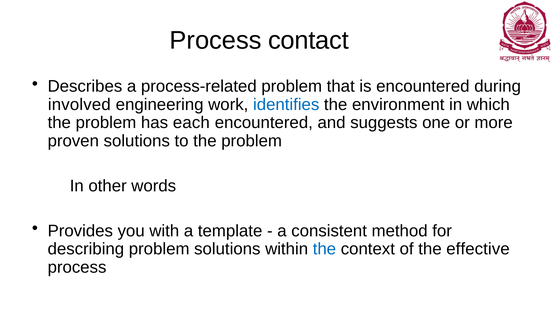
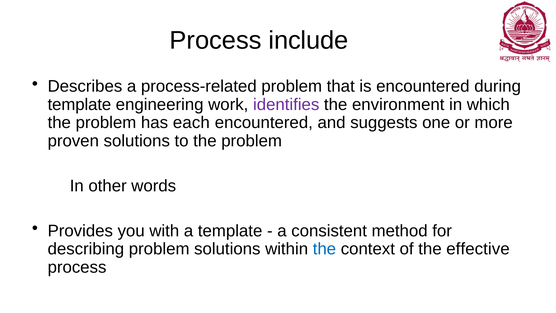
contact: contact -> include
involved at (79, 104): involved -> template
identifies colour: blue -> purple
